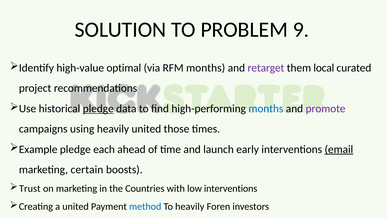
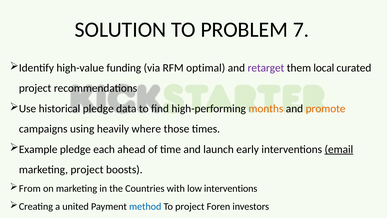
9: 9 -> 7
optimal: optimal -> funding
RFM months: months -> optimal
pledge at (98, 108) underline: present -> none
months at (266, 108) colour: blue -> orange
promote colour: purple -> orange
heavily united: united -> where
marketing certain: certain -> project
Trust: Trust -> From
To heavily: heavily -> project
